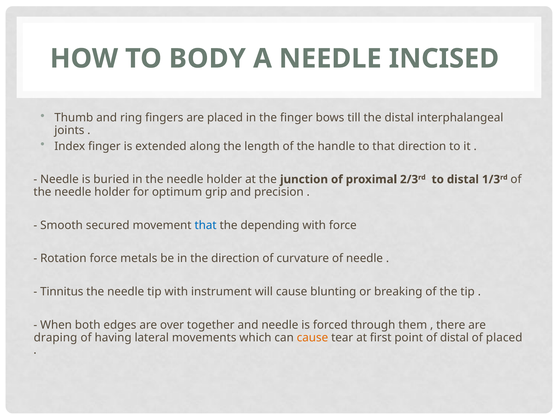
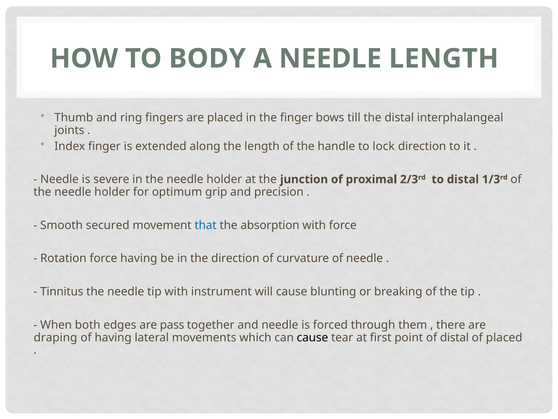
NEEDLE INCISED: INCISED -> LENGTH
to that: that -> lock
buried: buried -> severe
depending: depending -> absorption
force metals: metals -> having
over: over -> pass
cause at (312, 337) colour: orange -> black
